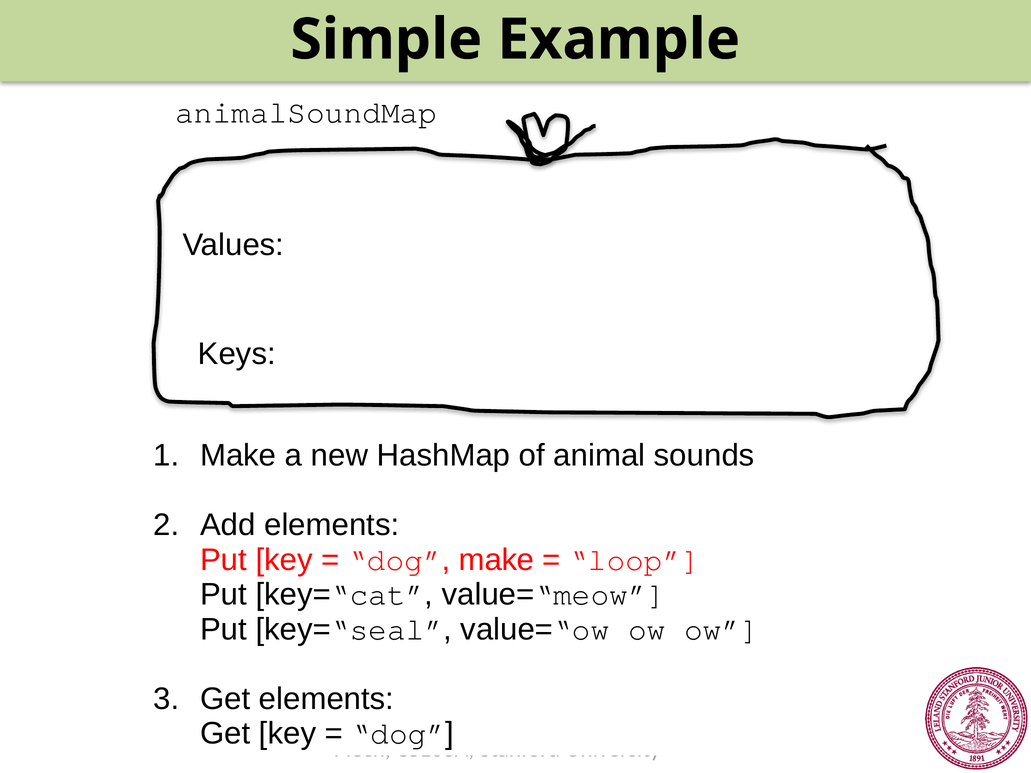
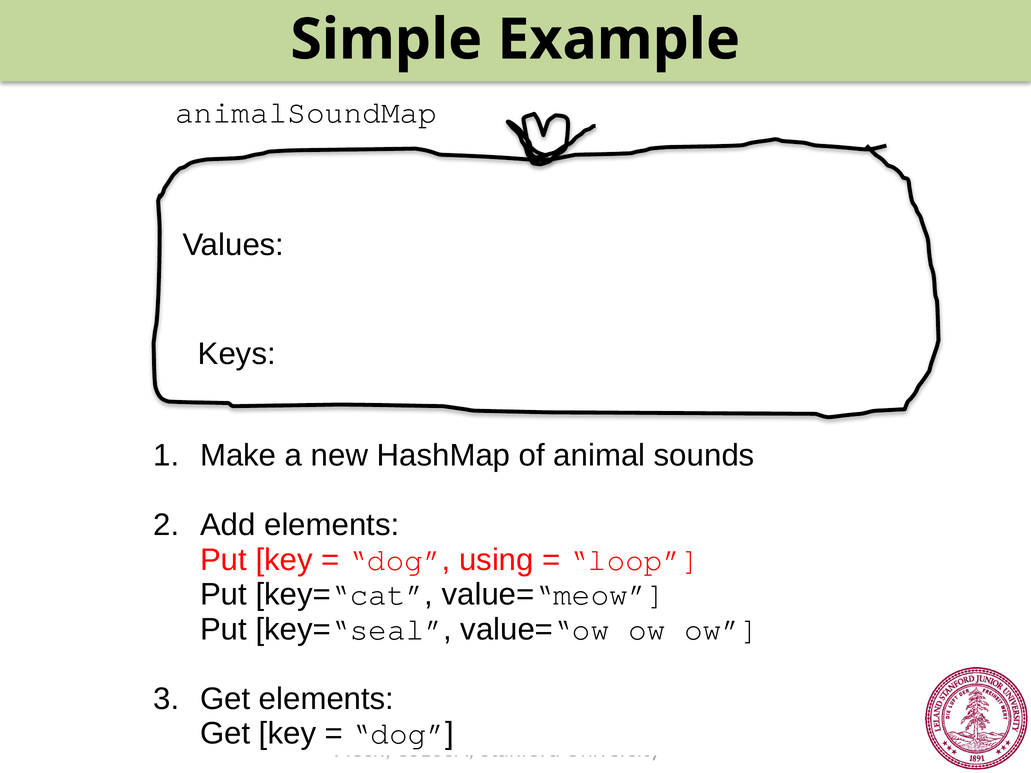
dog make: make -> using
